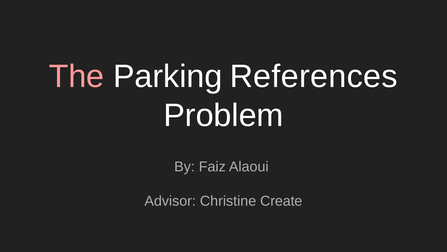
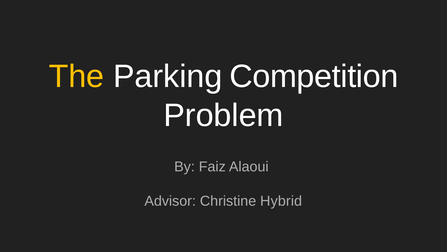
The colour: pink -> yellow
References: References -> Competition
Create: Create -> Hybrid
